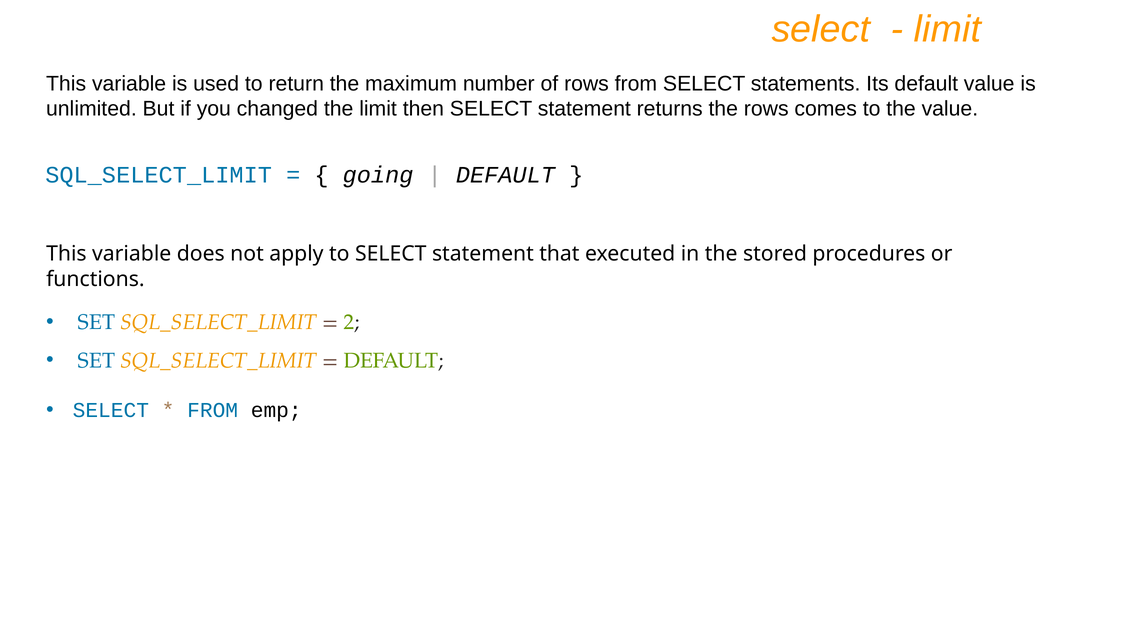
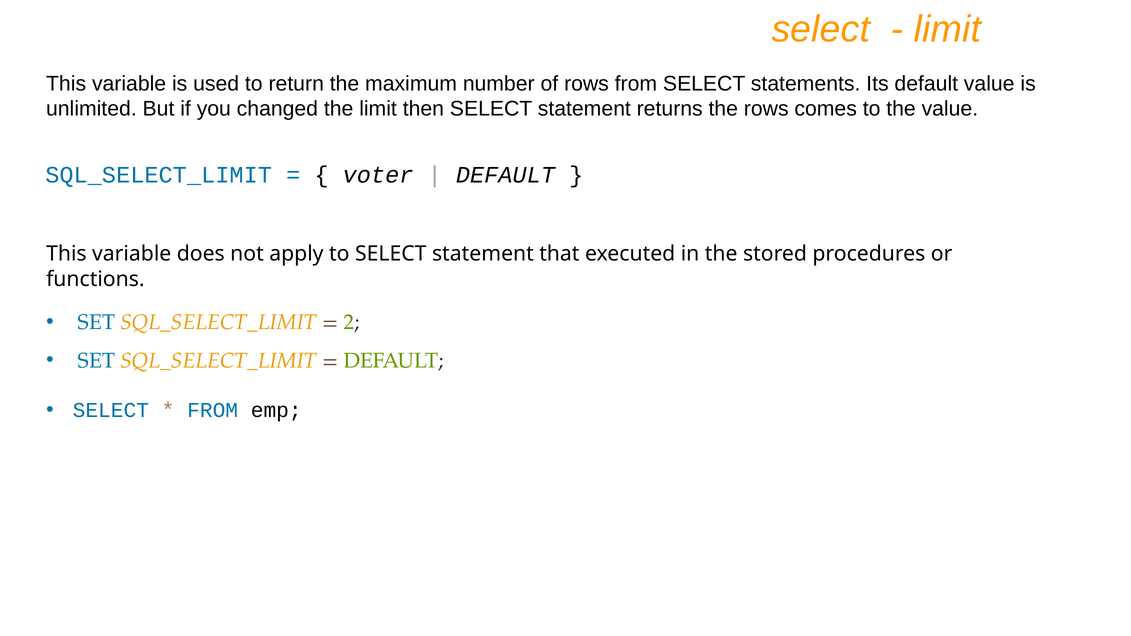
going: going -> voter
